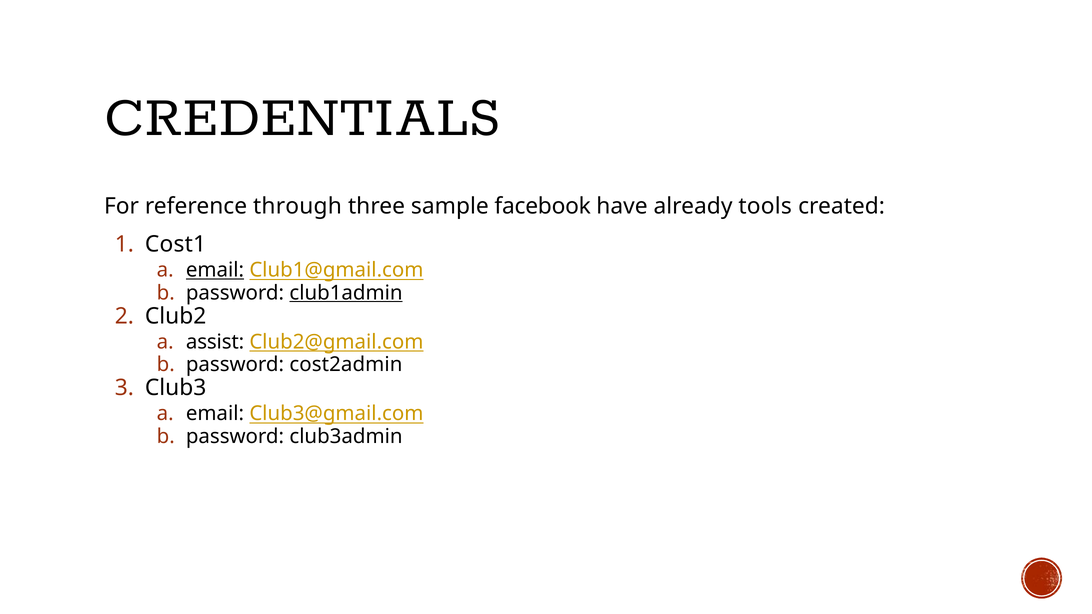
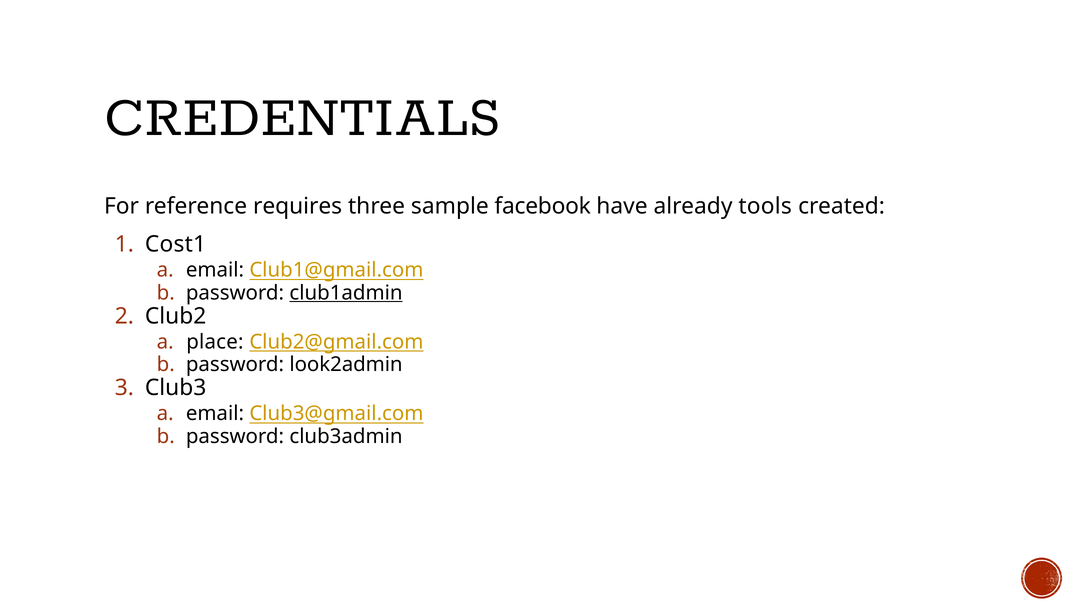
through: through -> requires
email at (215, 270) underline: present -> none
assist: assist -> place
cost2admin: cost2admin -> look2admin
